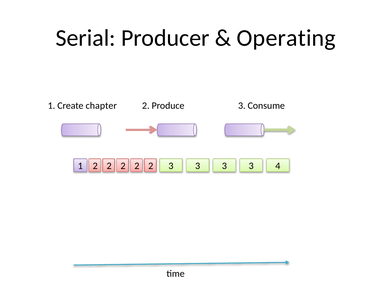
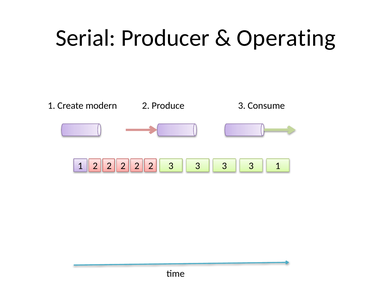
chapter: chapter -> modern
2 4: 4 -> 1
